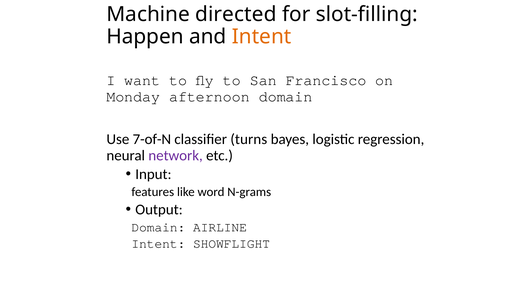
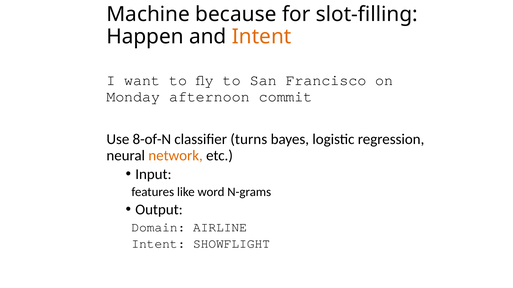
directed: directed -> because
afternoon domain: domain -> commit
7-of-N: 7-of-N -> 8-of-N
network colour: purple -> orange
